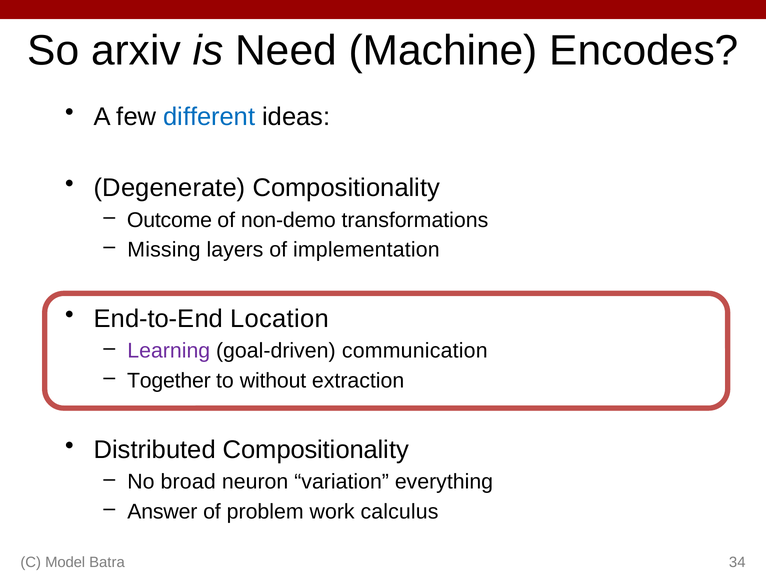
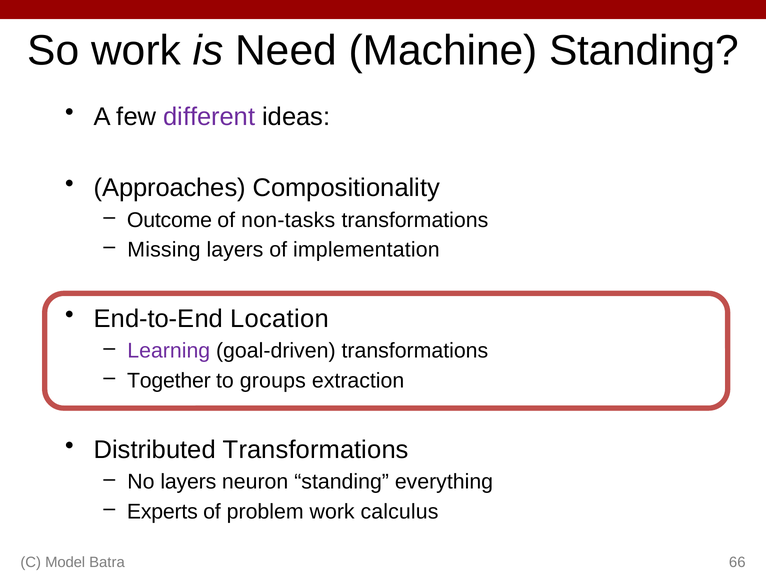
So arxiv: arxiv -> work
Machine Encodes: Encodes -> Standing
different colour: blue -> purple
Degenerate: Degenerate -> Approaches
non-demo: non-demo -> non-tasks
goal-driven communication: communication -> transformations
without: without -> groups
Distributed Compositionality: Compositionality -> Transformations
No broad: broad -> layers
neuron variation: variation -> standing
Answer: Answer -> Experts
34: 34 -> 66
